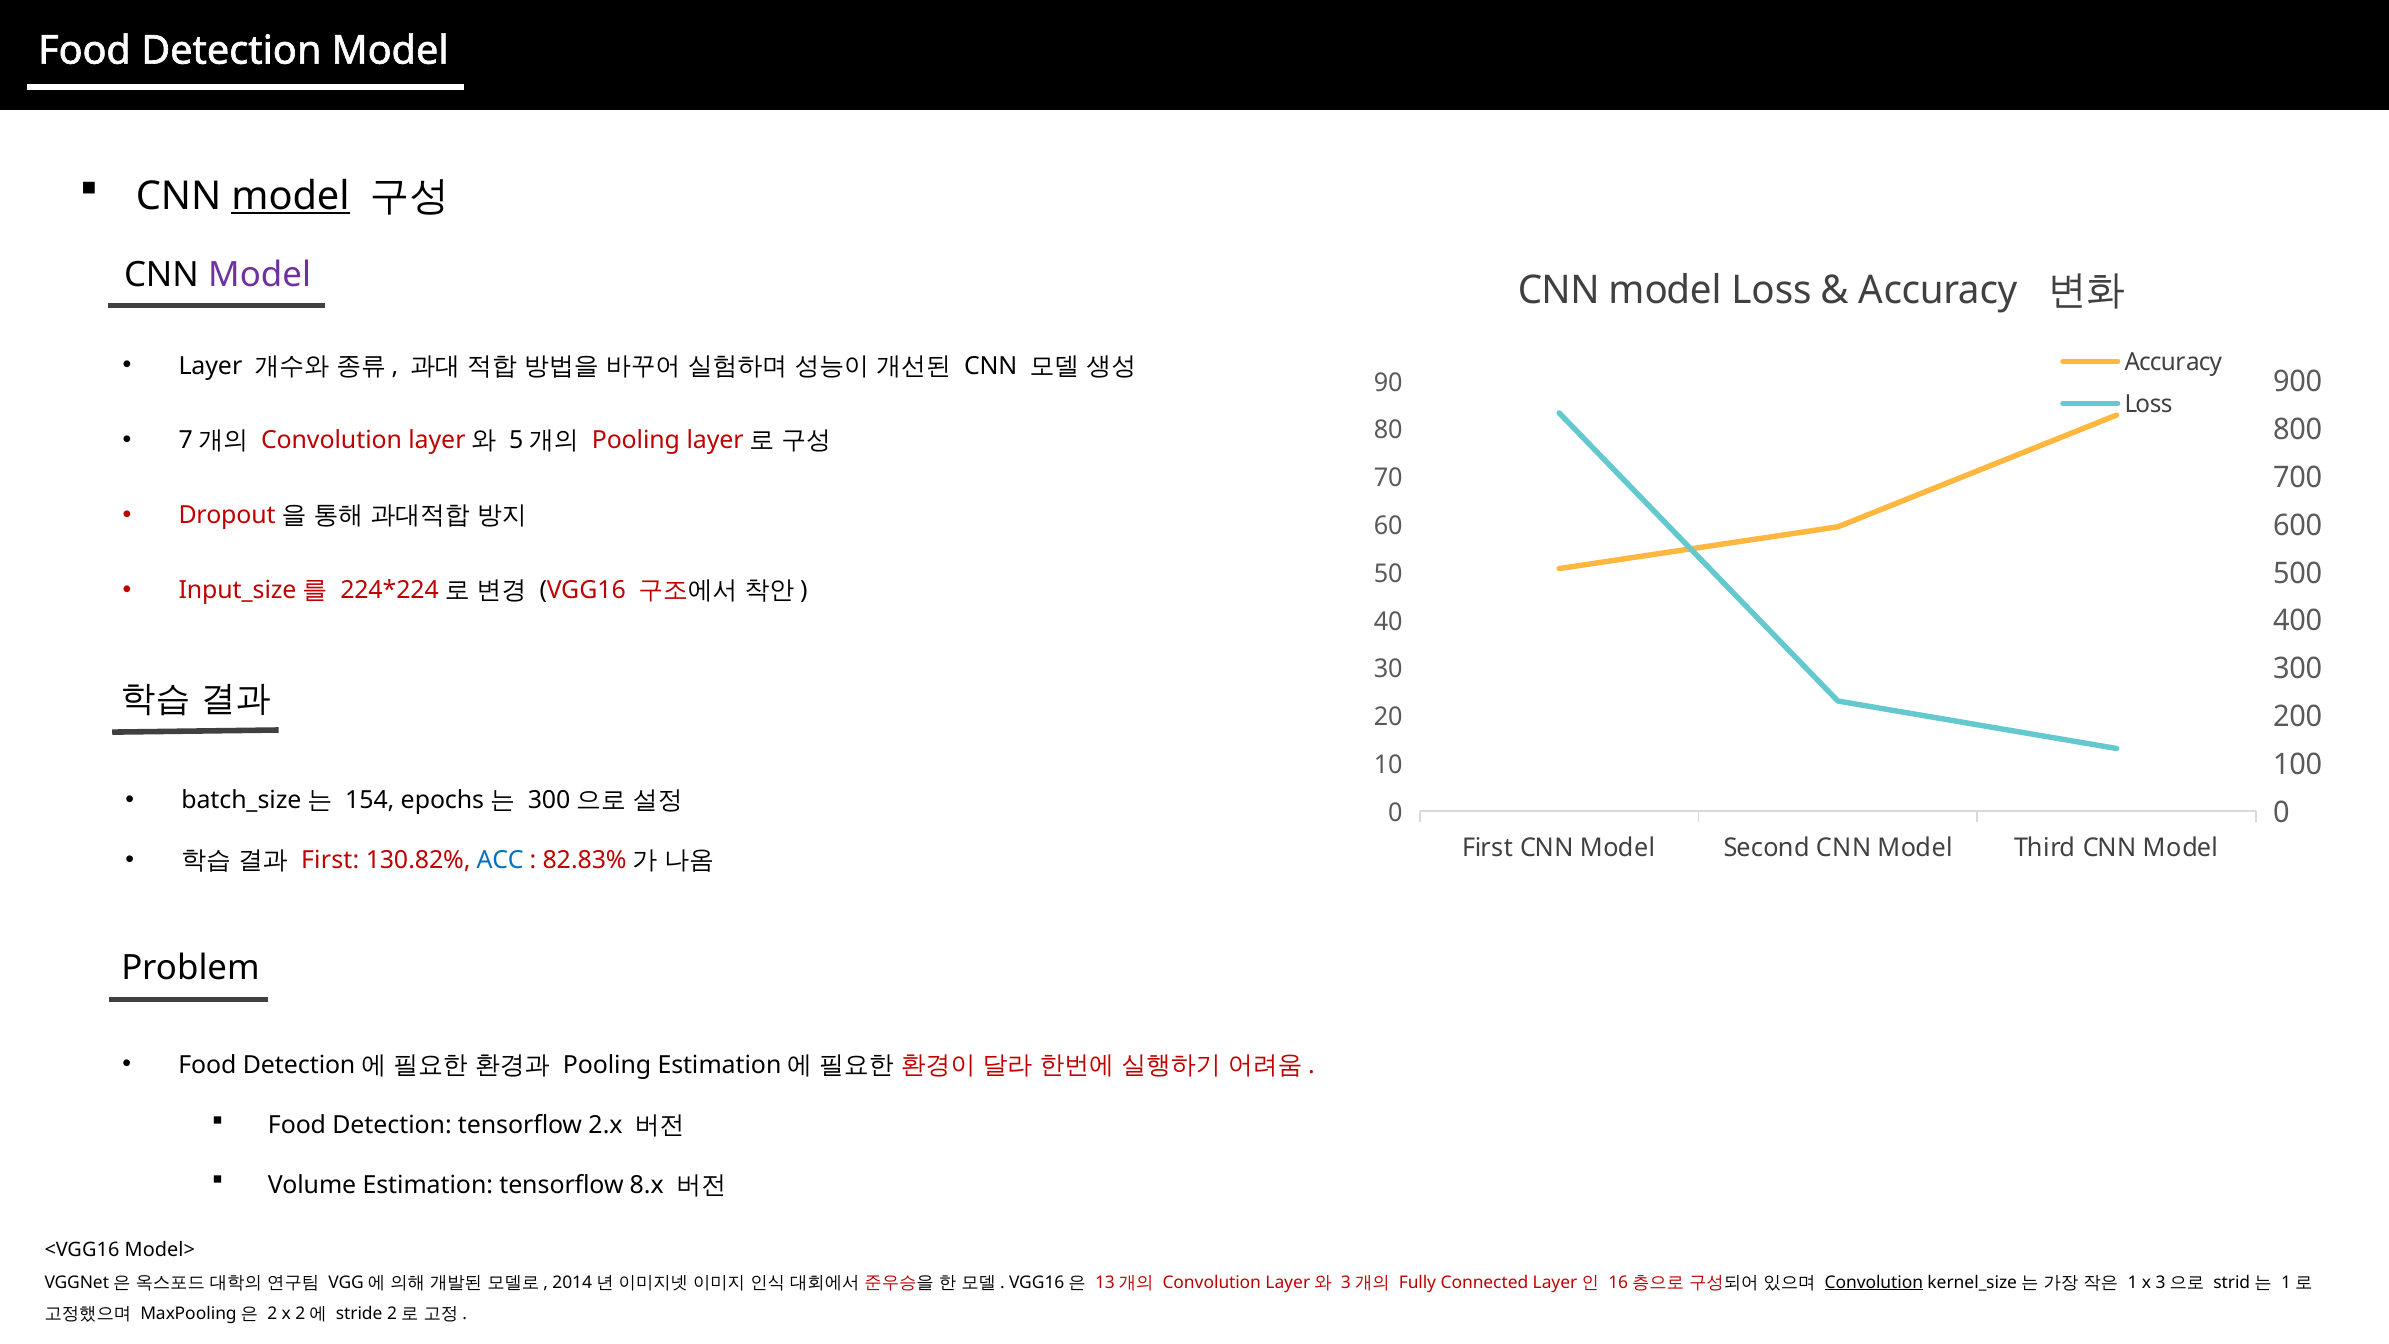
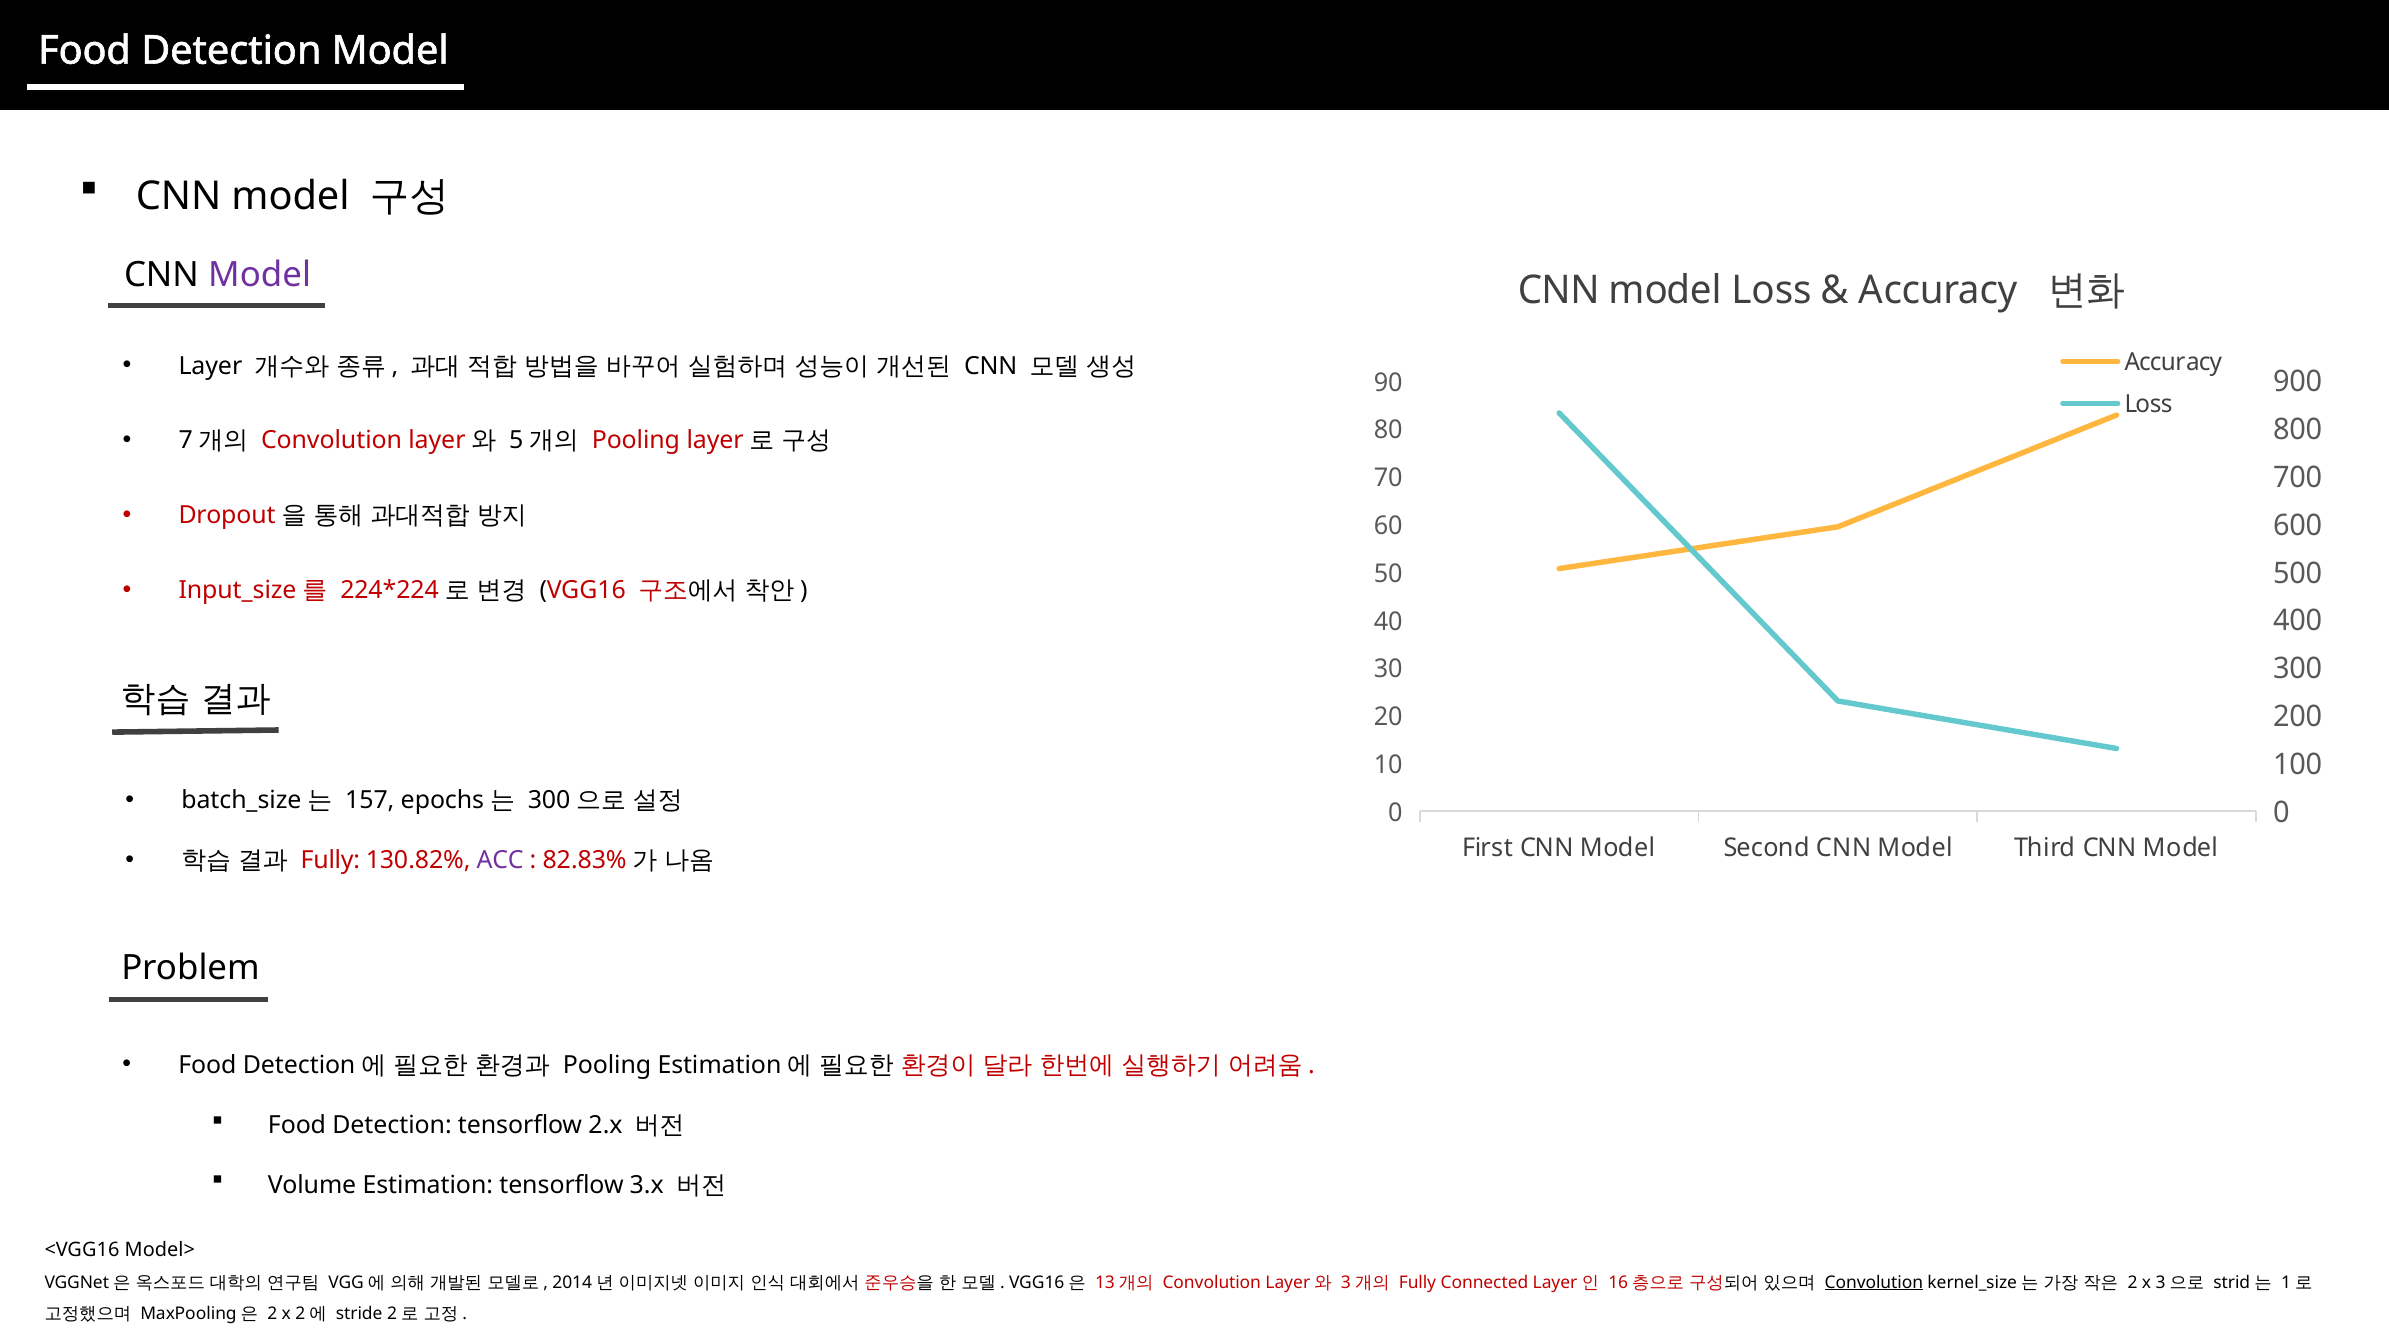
model at (290, 196) underline: present -> none
154: 154 -> 157
First at (330, 860): First -> Fully
ACC colour: blue -> purple
8.x: 8.x -> 3.x
1 at (2132, 1282): 1 -> 2
